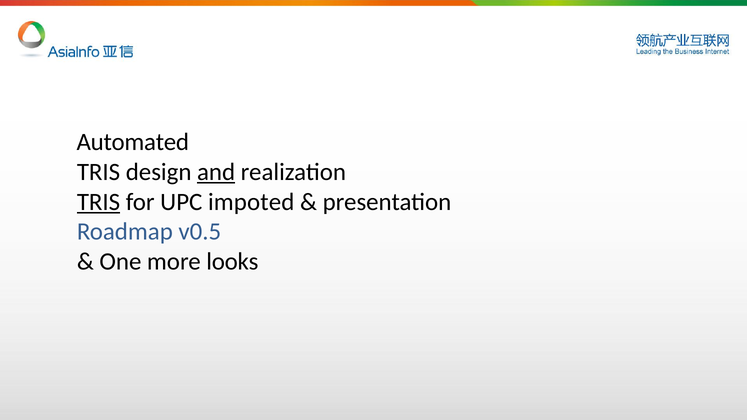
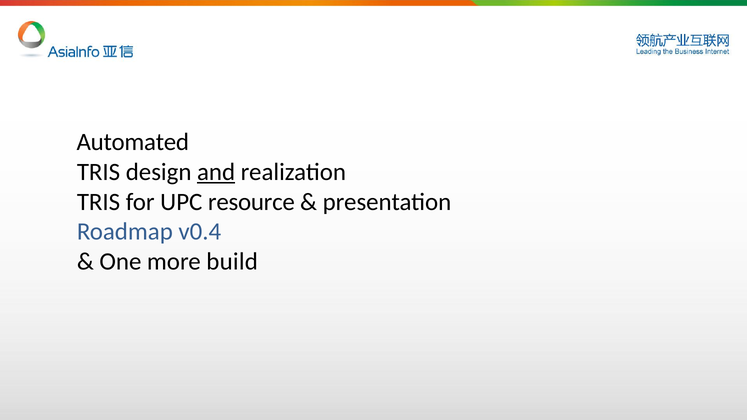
TRIS at (99, 202) underline: present -> none
impoted: impoted -> resource
v0.5: v0.5 -> v0.4
looks: looks -> build
